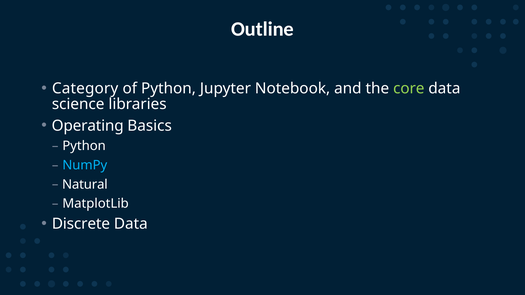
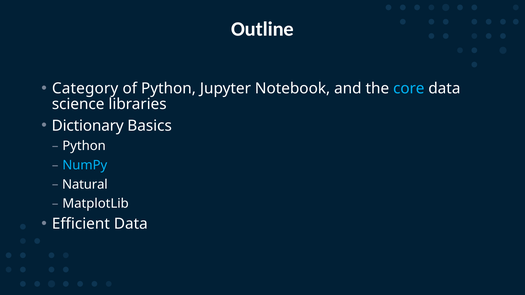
core colour: light green -> light blue
Operating: Operating -> Dictionary
Discrete: Discrete -> Efficient
